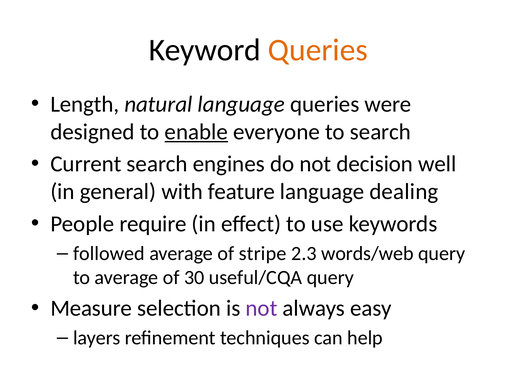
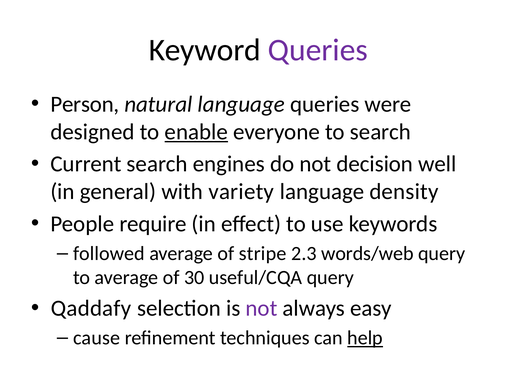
Queries at (318, 50) colour: orange -> purple
Length: Length -> Person
feature: feature -> variety
dealing: dealing -> density
Measure: Measure -> Qaddafy
layers: layers -> cause
help underline: none -> present
